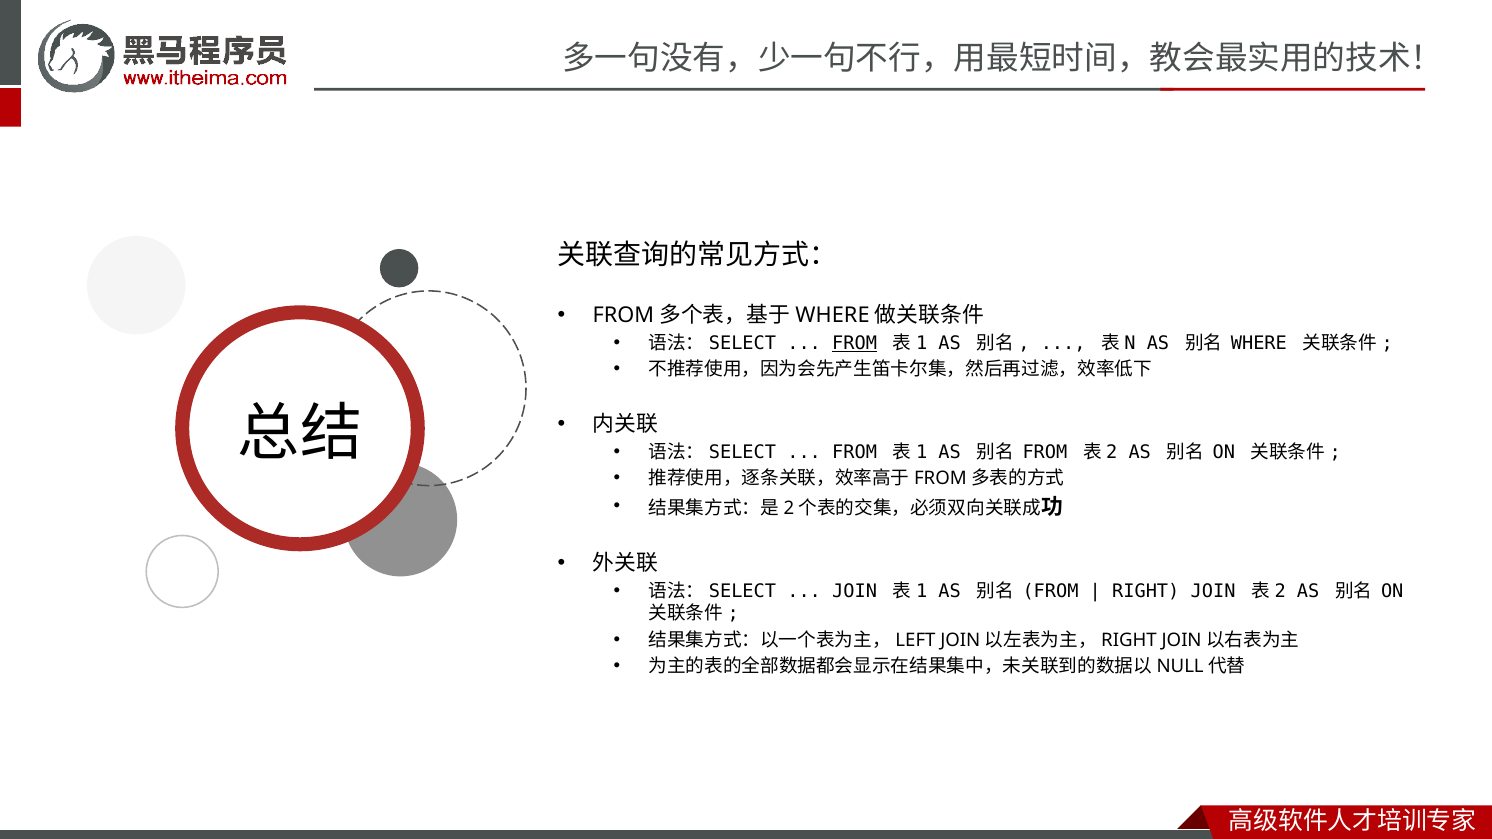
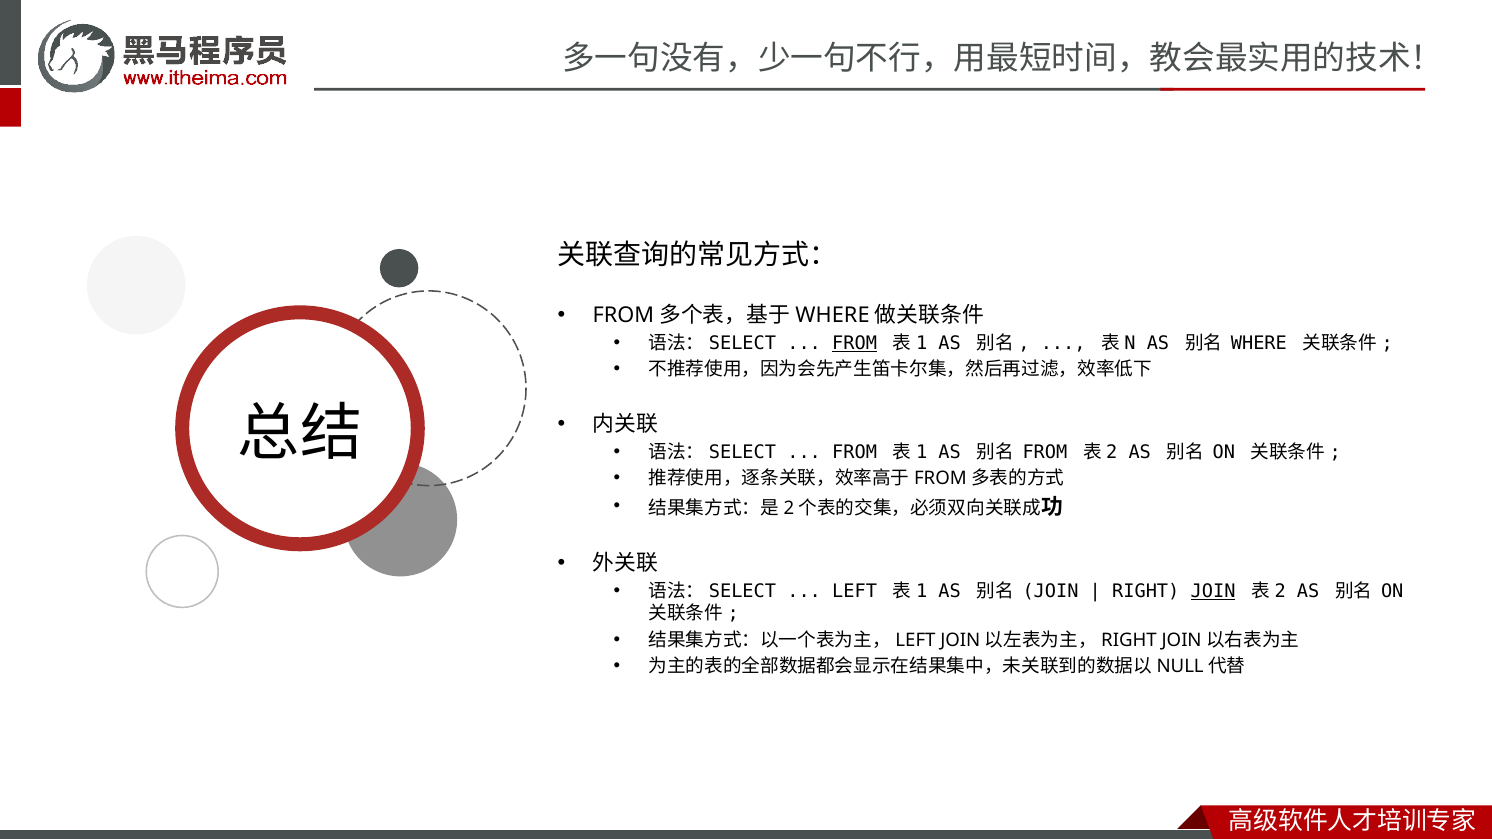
JOIN at (855, 592): JOIN -> LEFT
FROM at (1050, 592): FROM -> JOIN
JOIN at (1213, 592) underline: none -> present
